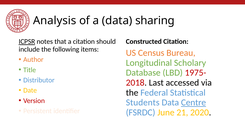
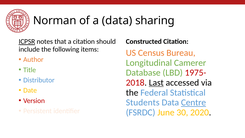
Analysis: Analysis -> Norman
Scholary: Scholary -> Camerer
Last underline: none -> present
21: 21 -> 30
